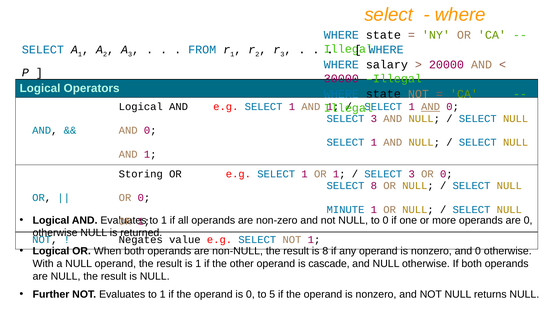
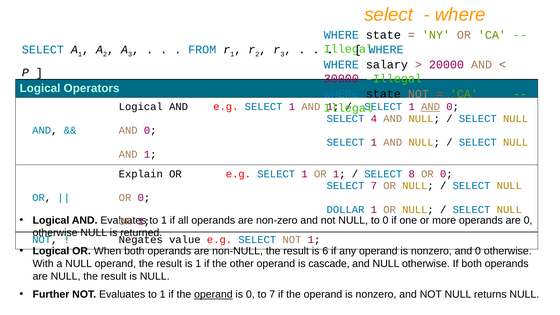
3 at (374, 119): 3 -> 4
Storing: Storing -> Explain
3 at (412, 174): 3 -> 8
SELECT 8: 8 -> 7
MINUTE: MINUTE -> DOLLAR
is 8: 8 -> 6
operand at (213, 294) underline: none -> present
to 5: 5 -> 7
